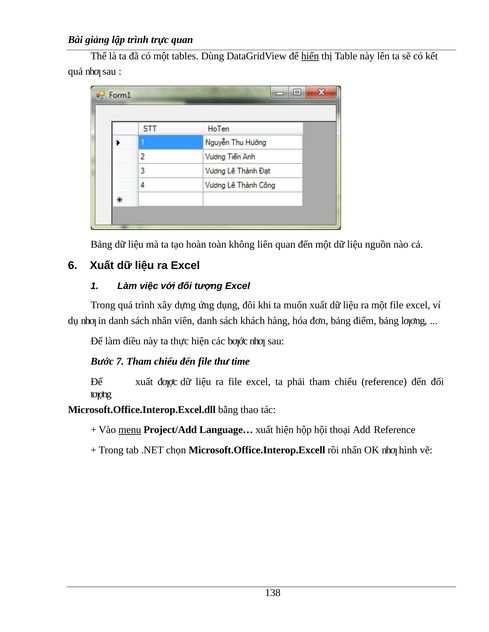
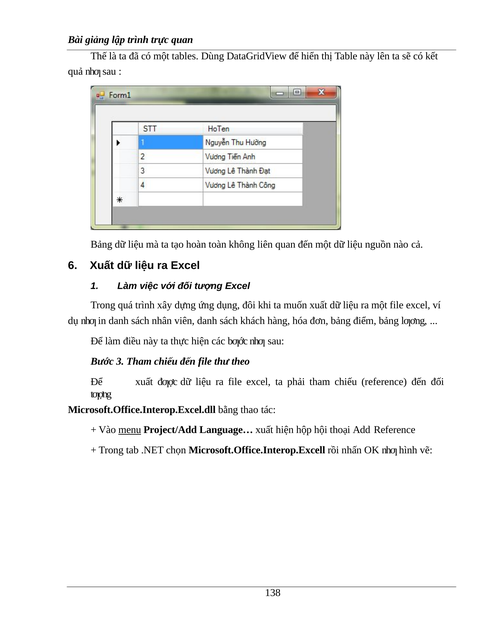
hiển underline: present -> none
7: 7 -> 3
time: time -> theo
